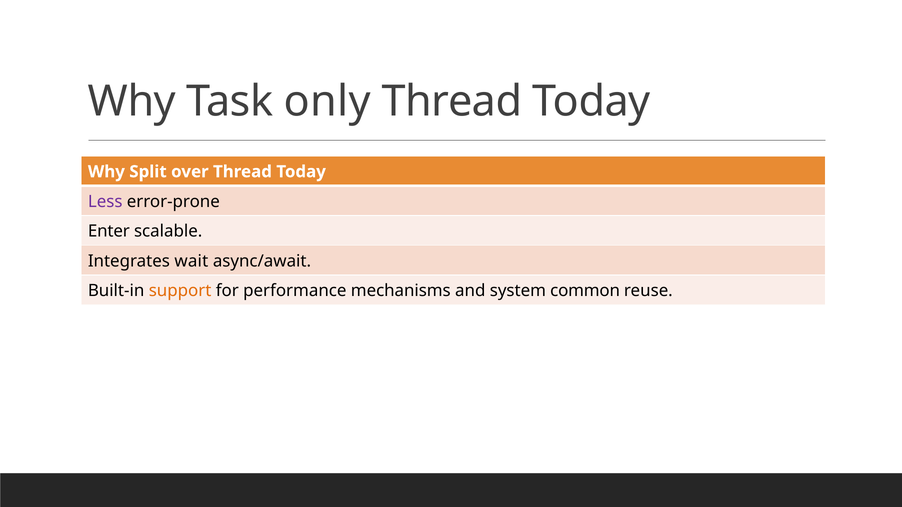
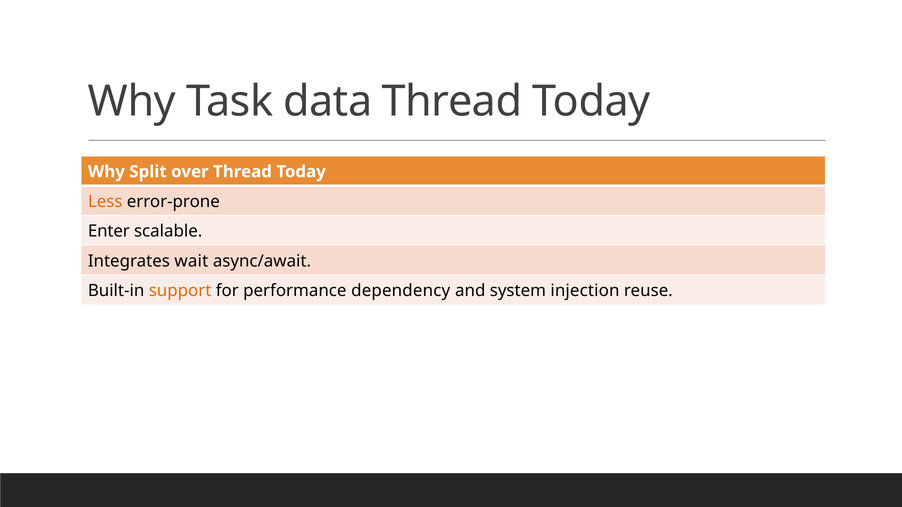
only: only -> data
Less colour: purple -> orange
mechanisms: mechanisms -> dependency
common: common -> injection
